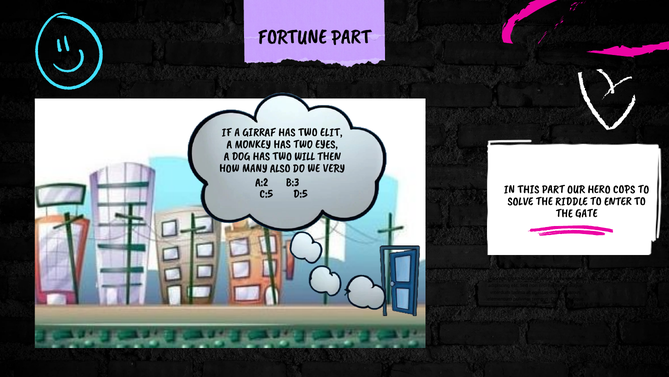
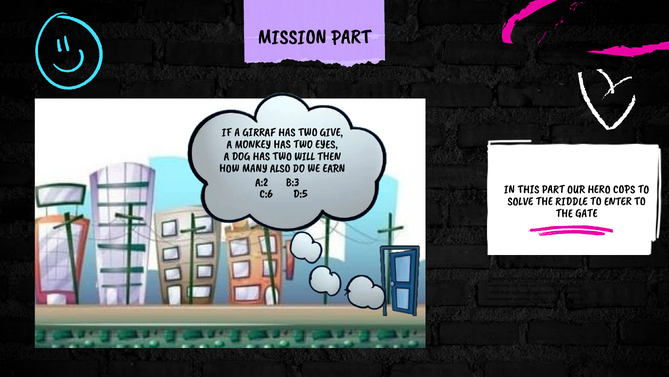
FORTUNE: FORTUNE -> MISSION
TWO ELIT: ELIT -> GIVE
VERY: VERY -> EARN
C:5: C:5 -> C:6
